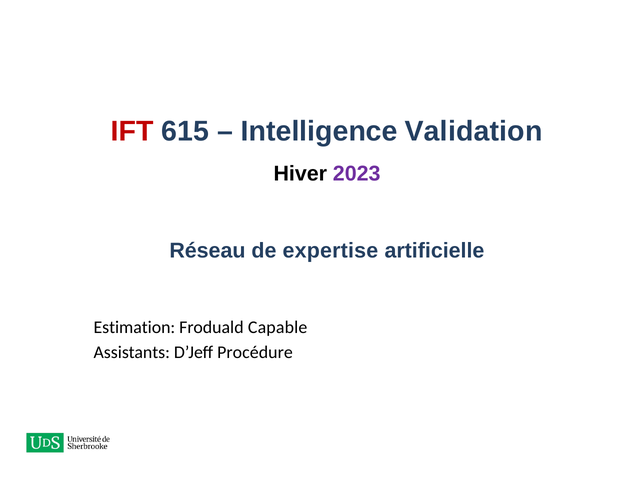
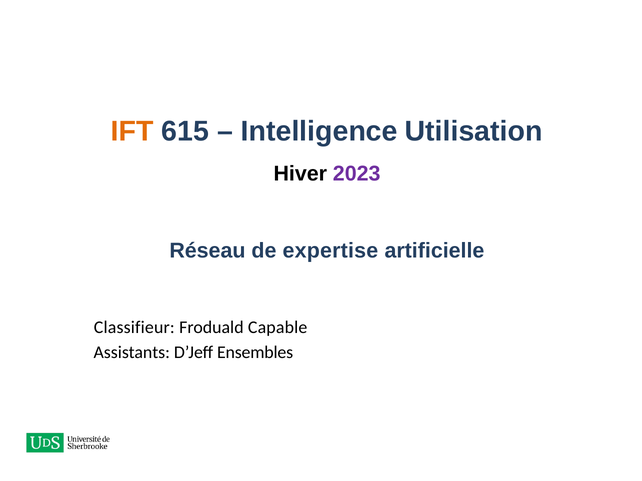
IFT colour: red -> orange
Validation: Validation -> Utilisation
Estimation: Estimation -> Classifieur
Procédure: Procédure -> Ensembles
